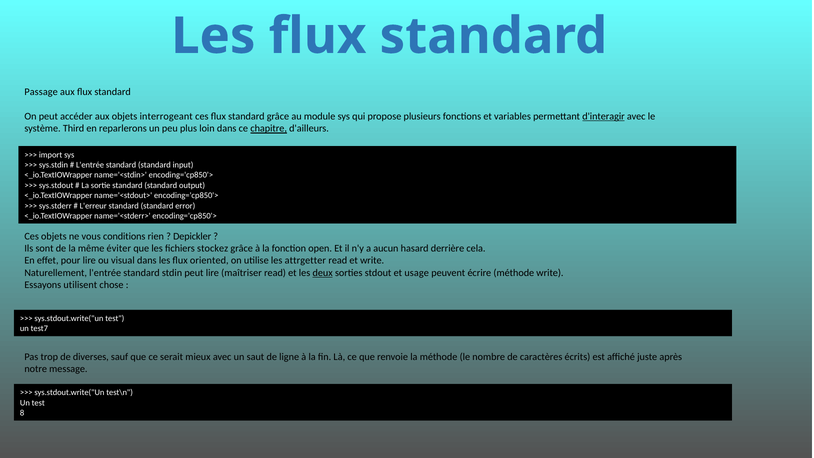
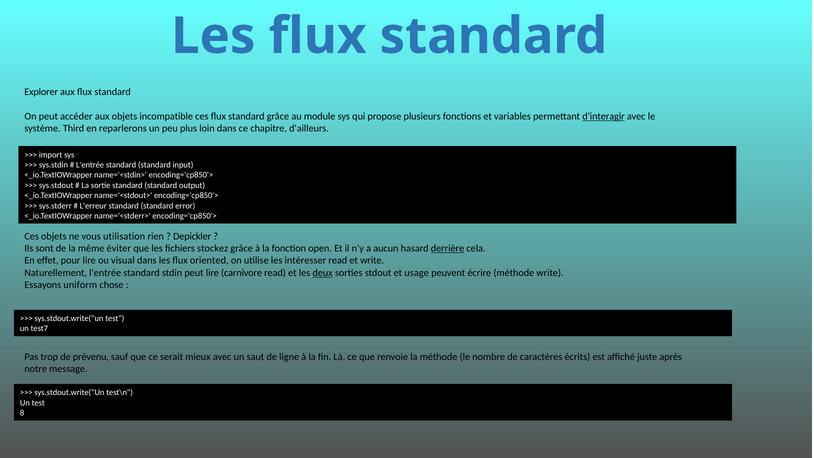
Passage: Passage -> Explorer
interrogeant: interrogeant -> incompatible
chapitre underline: present -> none
conditions: conditions -> utilisation
derrière underline: none -> present
attrgetter: attrgetter -> intéresser
maîtriser: maîtriser -> carnivore
utilisent: utilisent -> uniform
diverses: diverses -> prévenu
